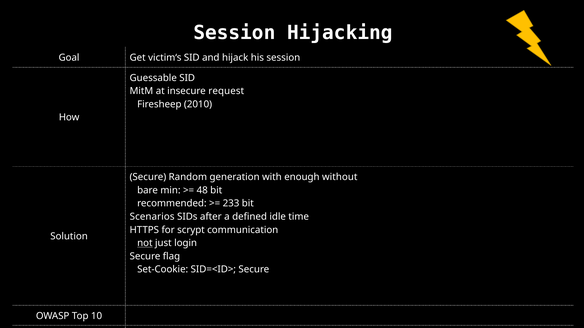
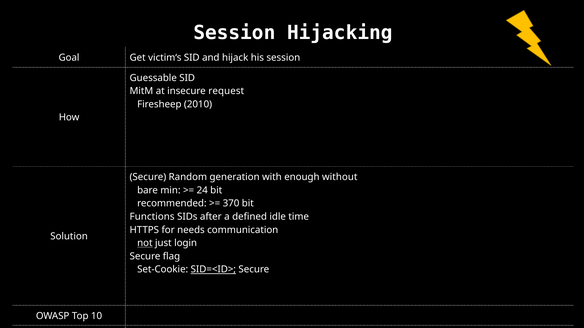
48: 48 -> 24
233: 233 -> 370
Scenarios: Scenarios -> Functions
scrypt: scrypt -> needs
SID=<ID> underline: none -> present
